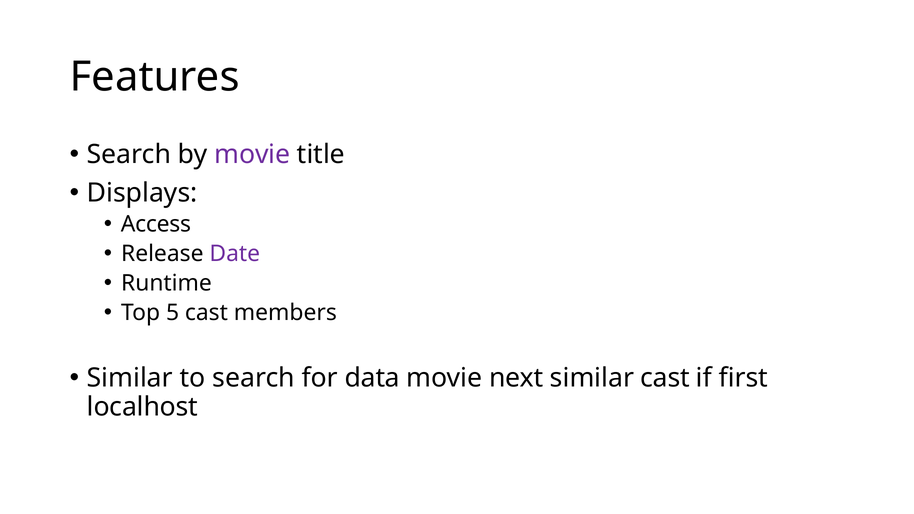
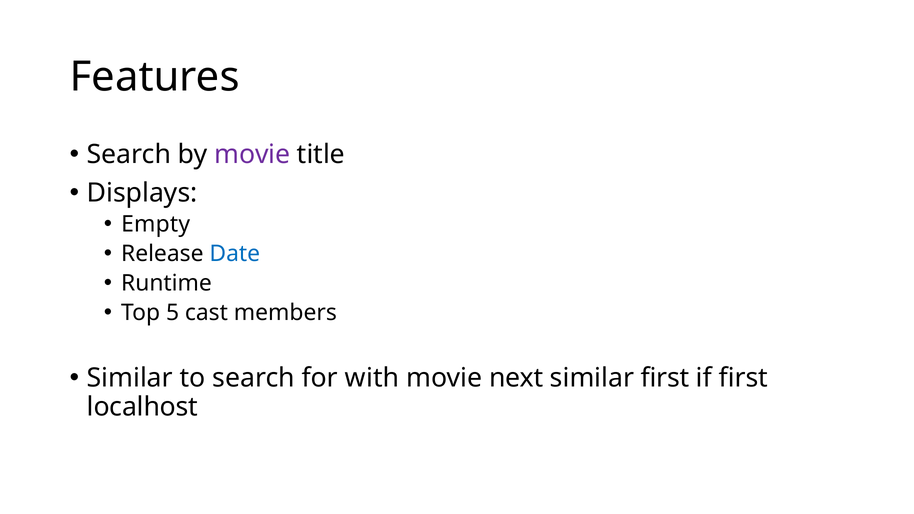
Access: Access -> Empty
Date colour: purple -> blue
data: data -> with
similar cast: cast -> first
